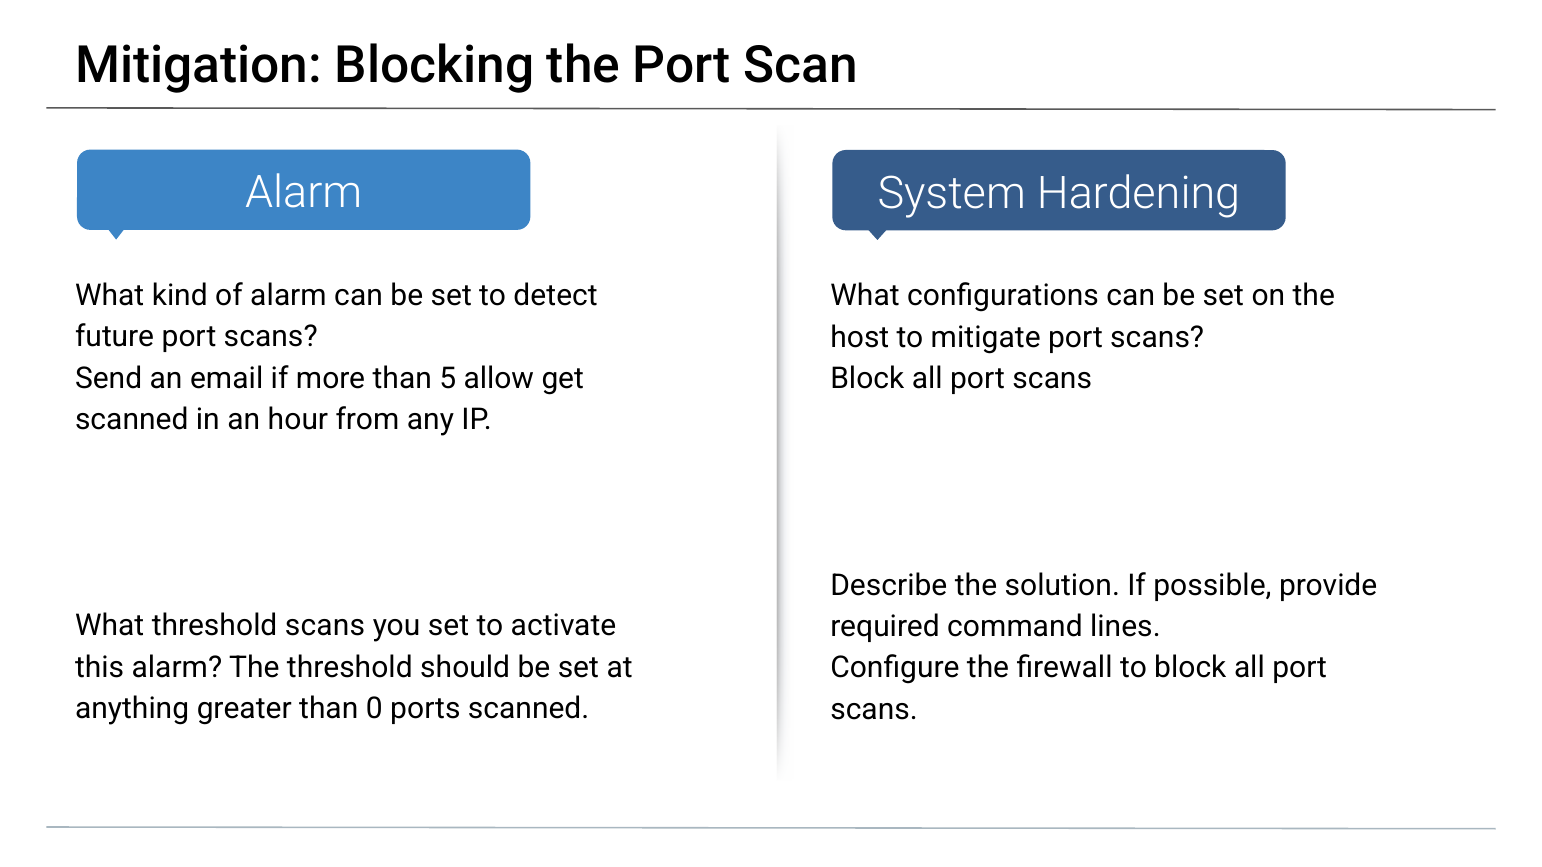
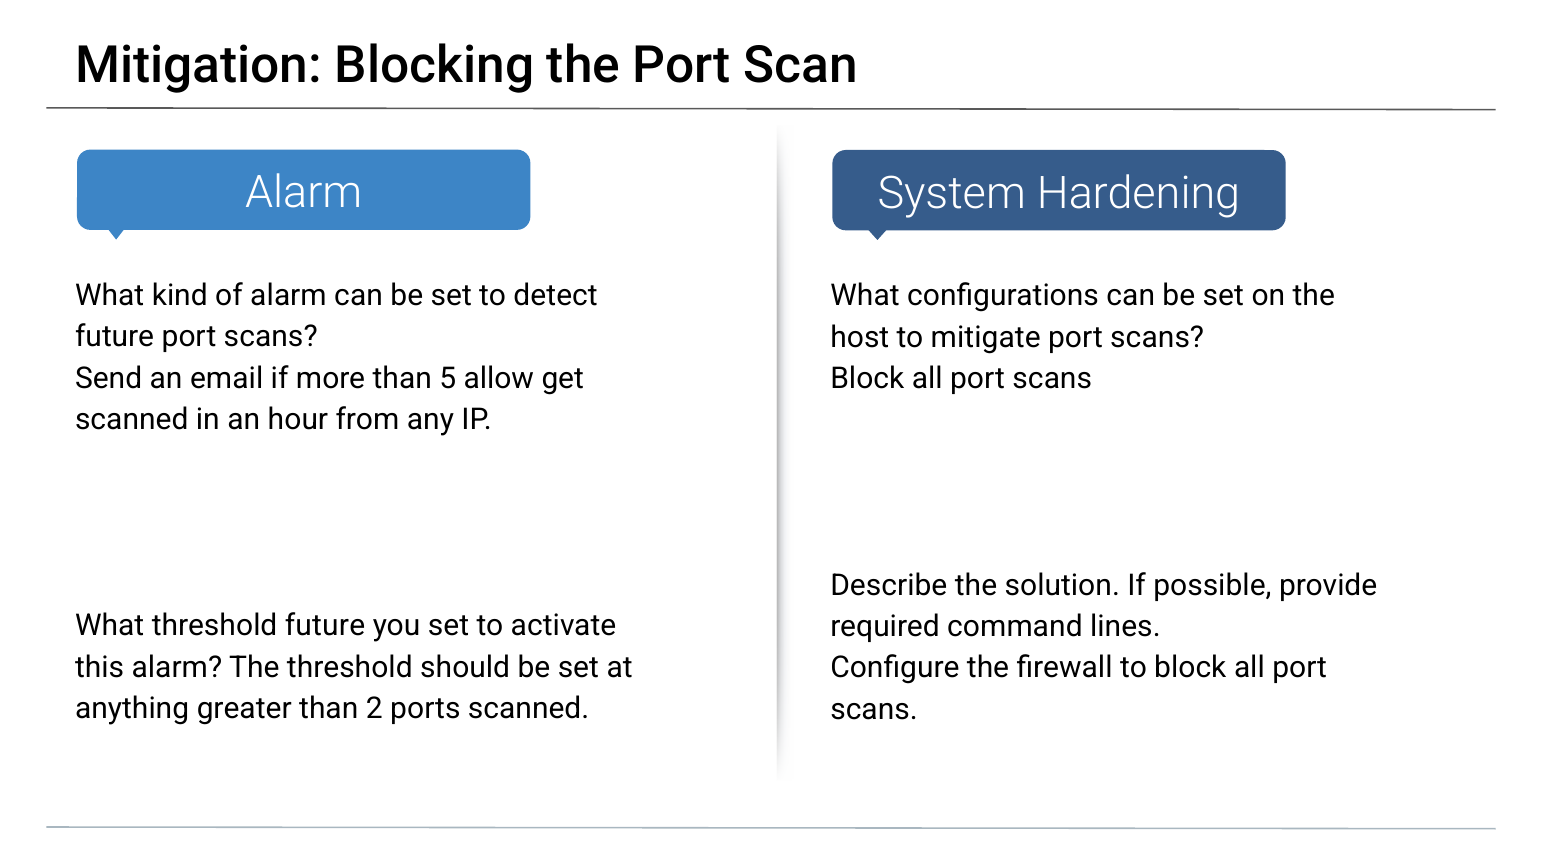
threshold scans: scans -> future
0: 0 -> 2
